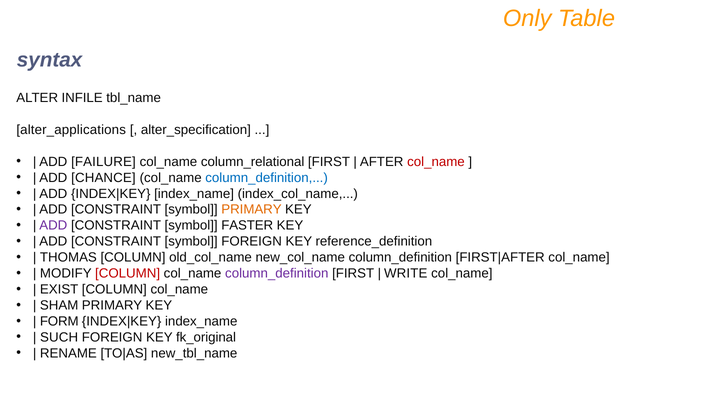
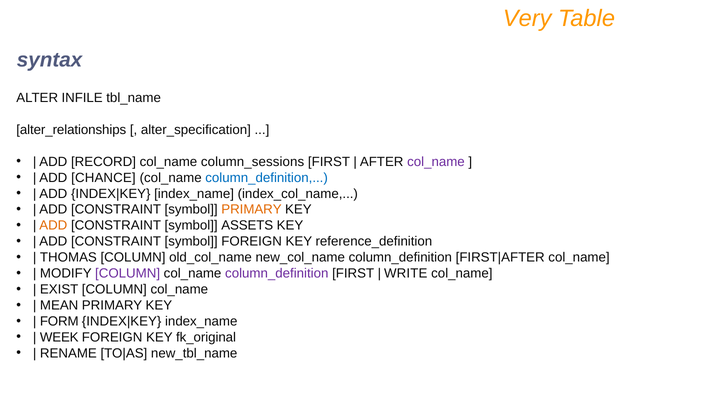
Only: Only -> Very
alter_applications: alter_applications -> alter_relationships
FAILURE: FAILURE -> RECORD
column_relational: column_relational -> column_sessions
col_name at (436, 162) colour: red -> purple
ADD at (53, 225) colour: purple -> orange
FASTER: FASTER -> ASSETS
COLUMN at (128, 273) colour: red -> purple
SHAM: SHAM -> MEAN
SUCH: SUCH -> WEEK
